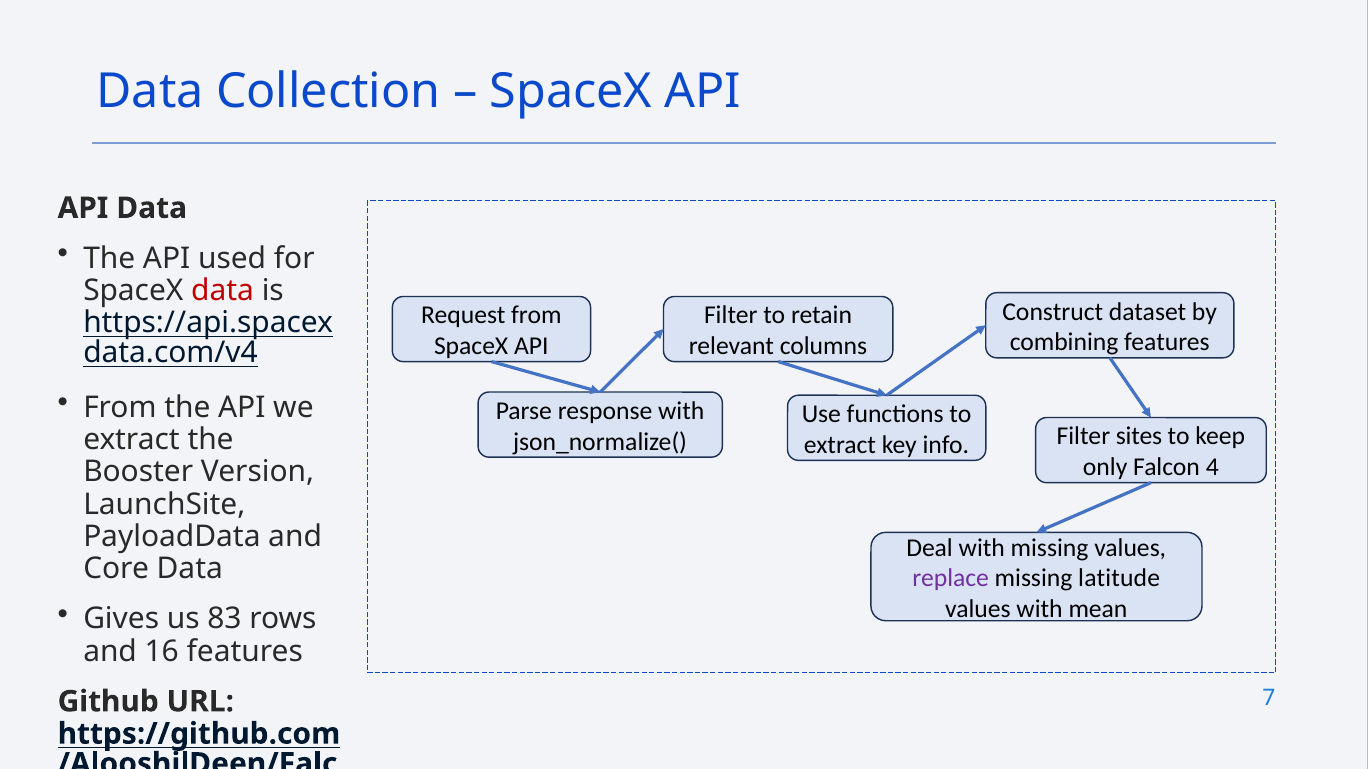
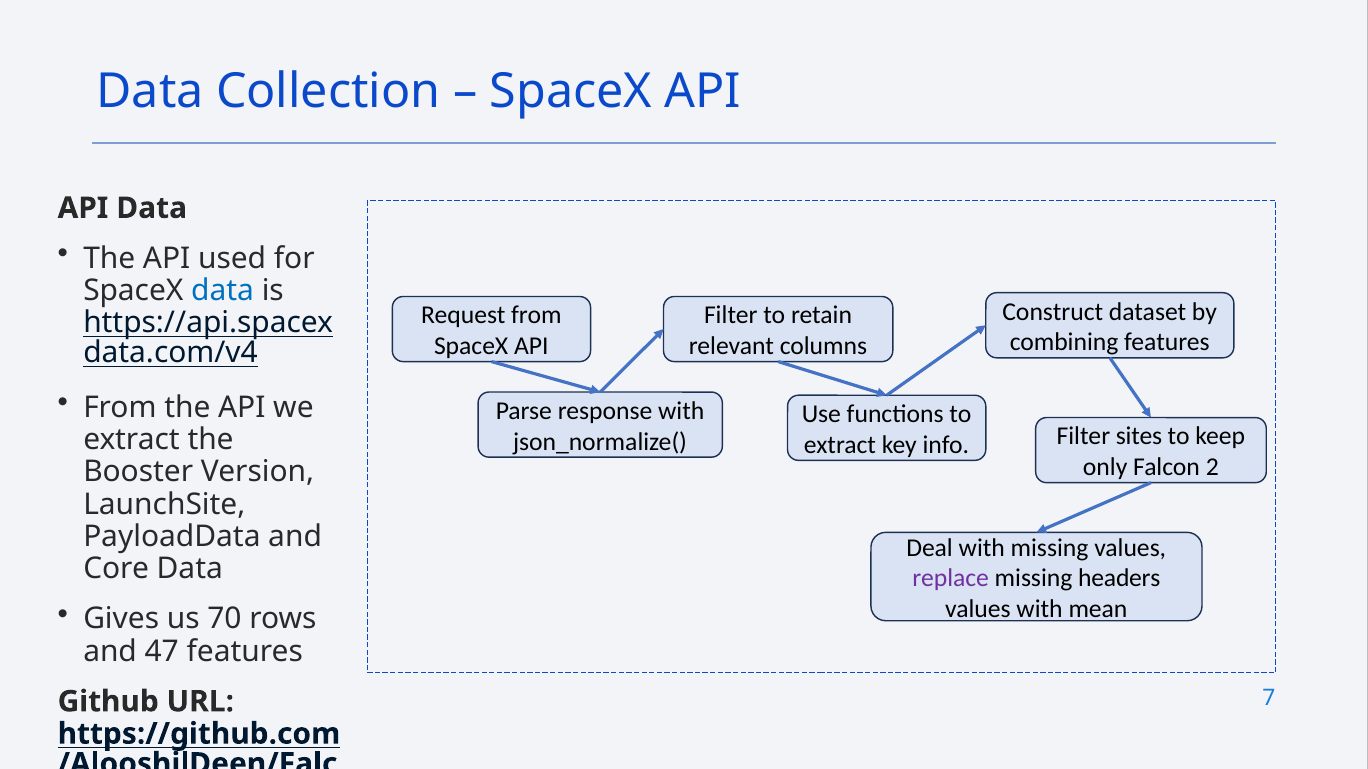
data at (223, 291) colour: red -> blue
4: 4 -> 2
latitude: latitude -> headers
83: 83 -> 70
16: 16 -> 47
